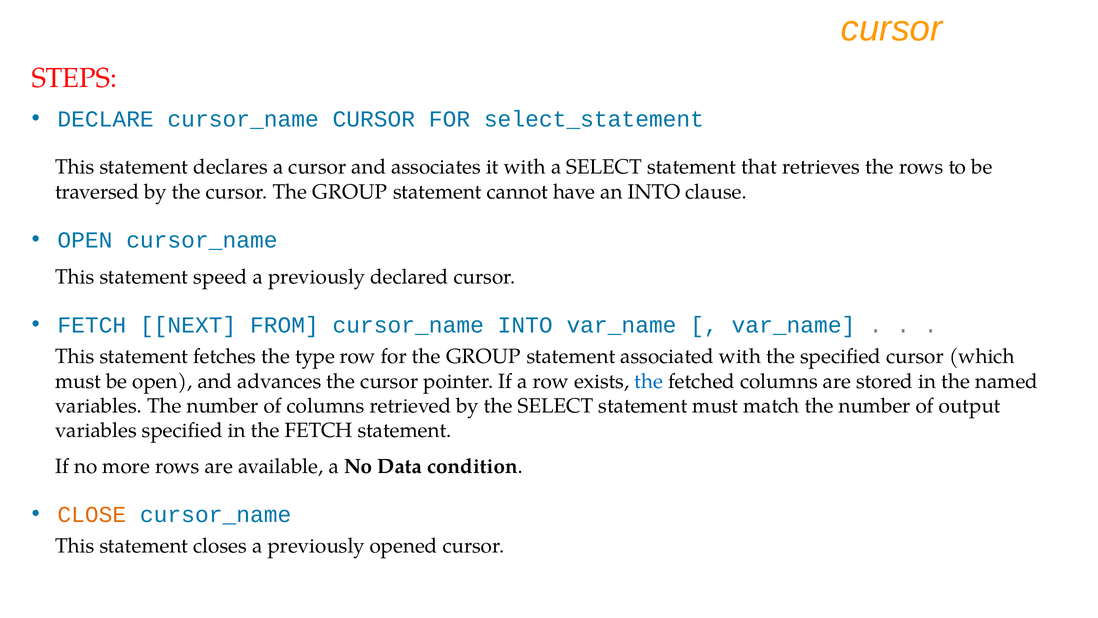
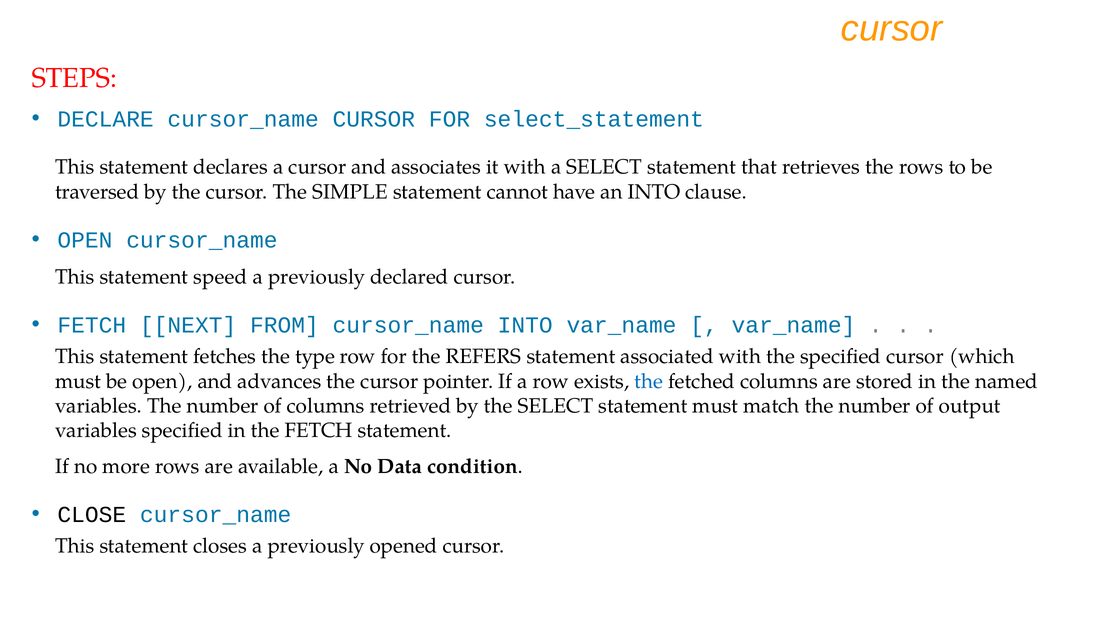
cursor The GROUP: GROUP -> SIMPLE
for the GROUP: GROUP -> REFERS
CLOSE colour: orange -> black
